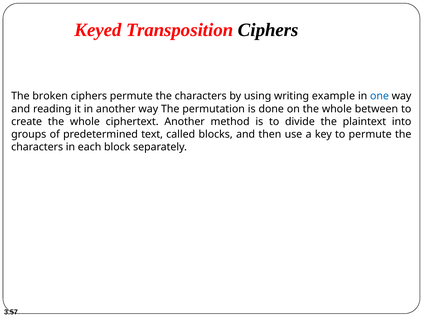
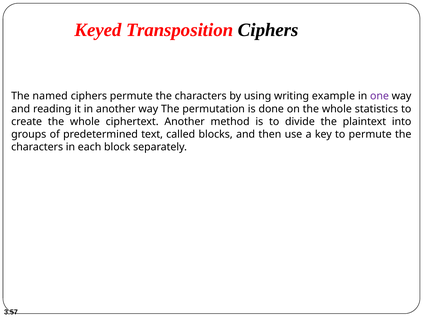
broken: broken -> named
one colour: blue -> purple
between: between -> statistics
